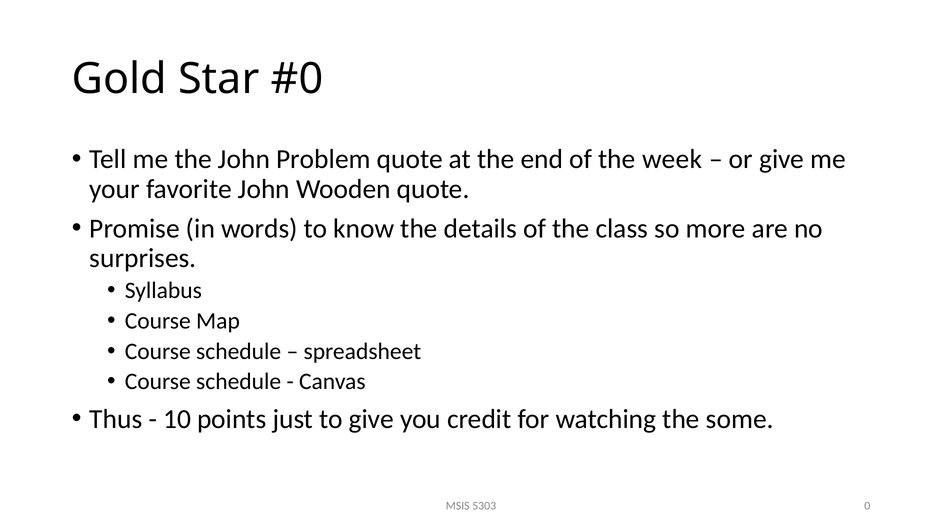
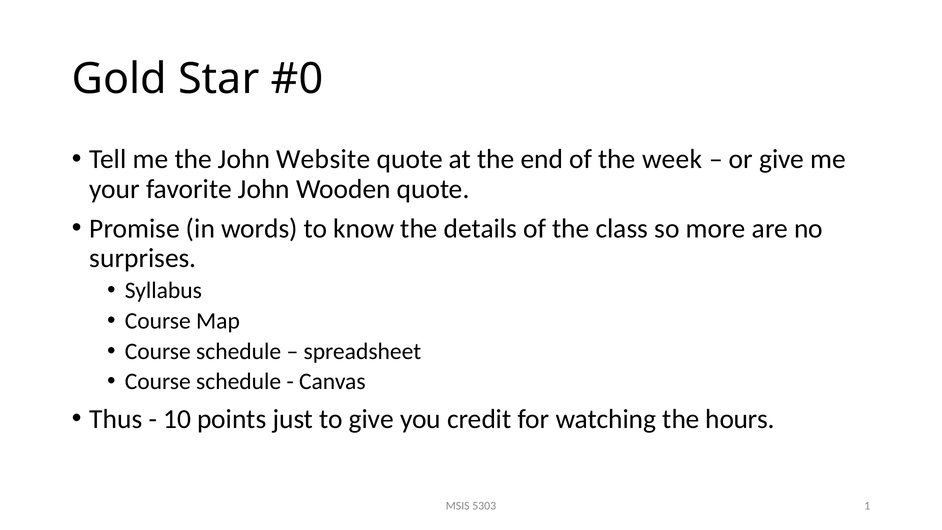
Problem: Problem -> Website
some: some -> hours
0: 0 -> 1
